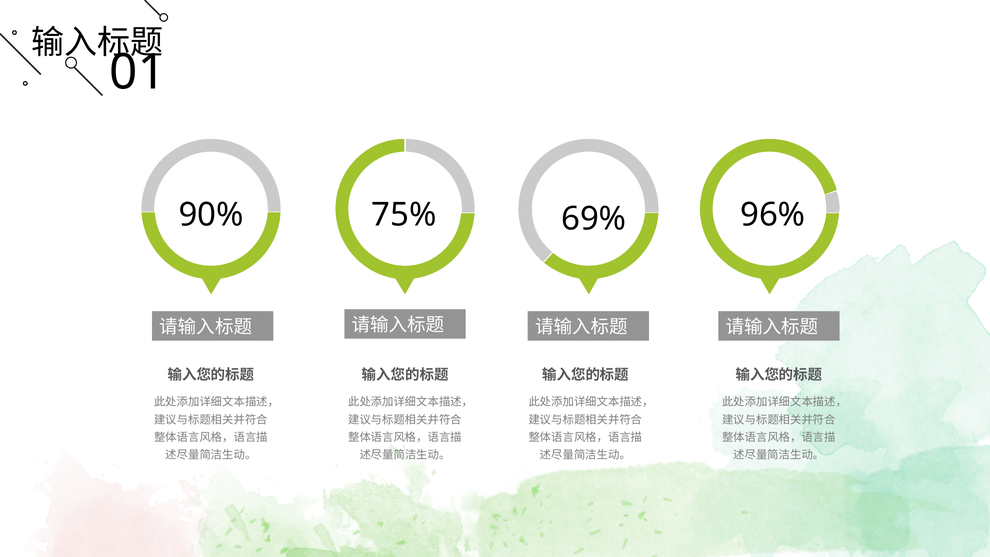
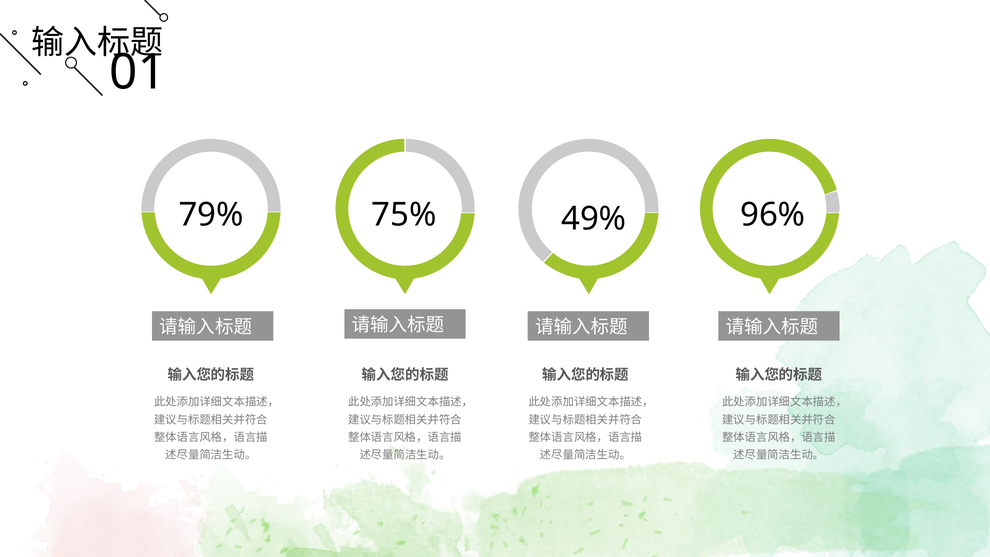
90%: 90% -> 79%
69%: 69% -> 49%
